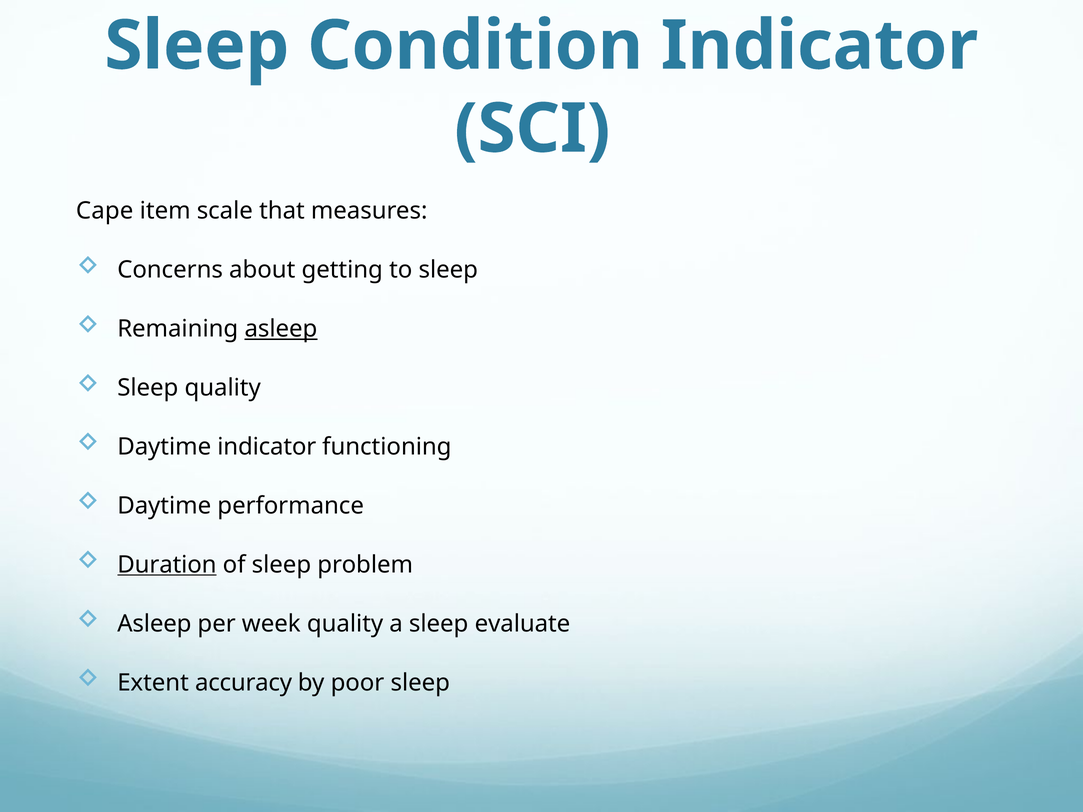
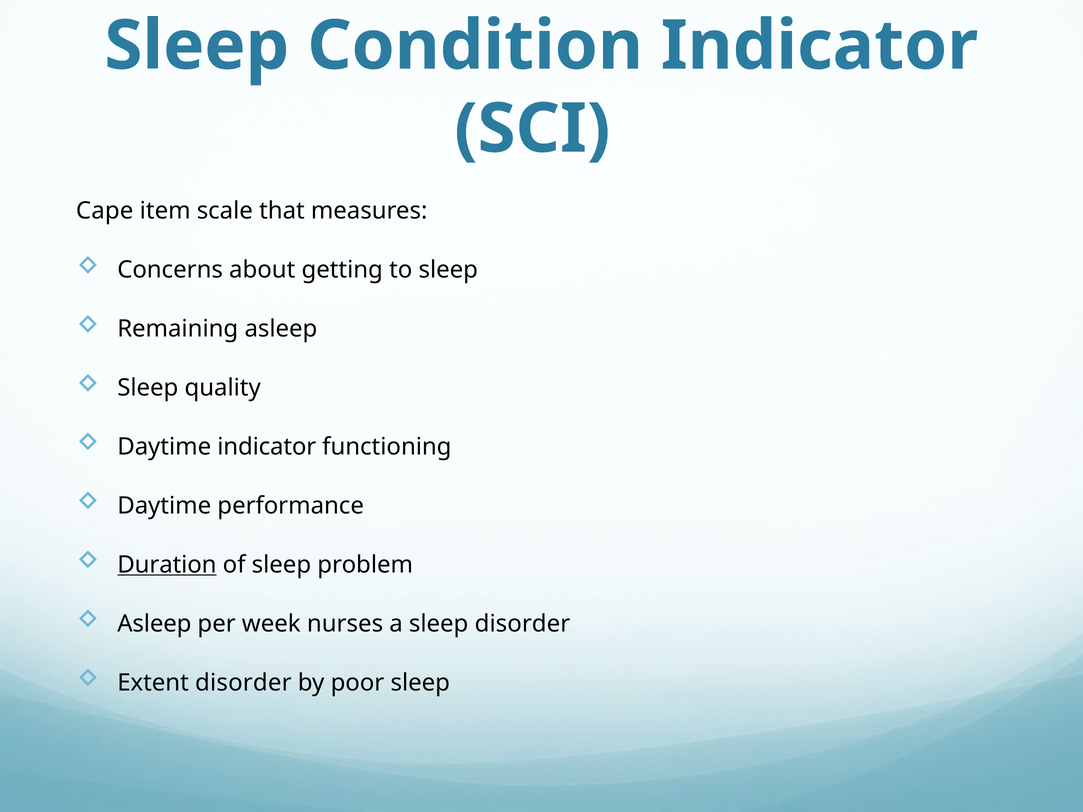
asleep at (281, 329) underline: present -> none
week quality: quality -> nurses
sleep evaluate: evaluate -> disorder
Extent accuracy: accuracy -> disorder
